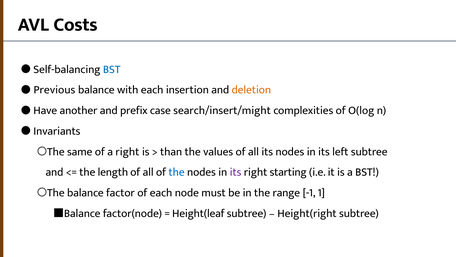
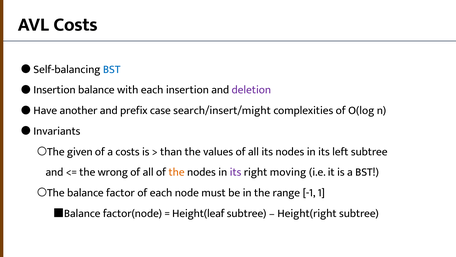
Previous at (54, 90): Previous -> Insertion
deletion colour: orange -> purple
same: same -> given
a right: right -> costs
length: length -> wrong
the at (177, 172) colour: blue -> orange
starting: starting -> moving
